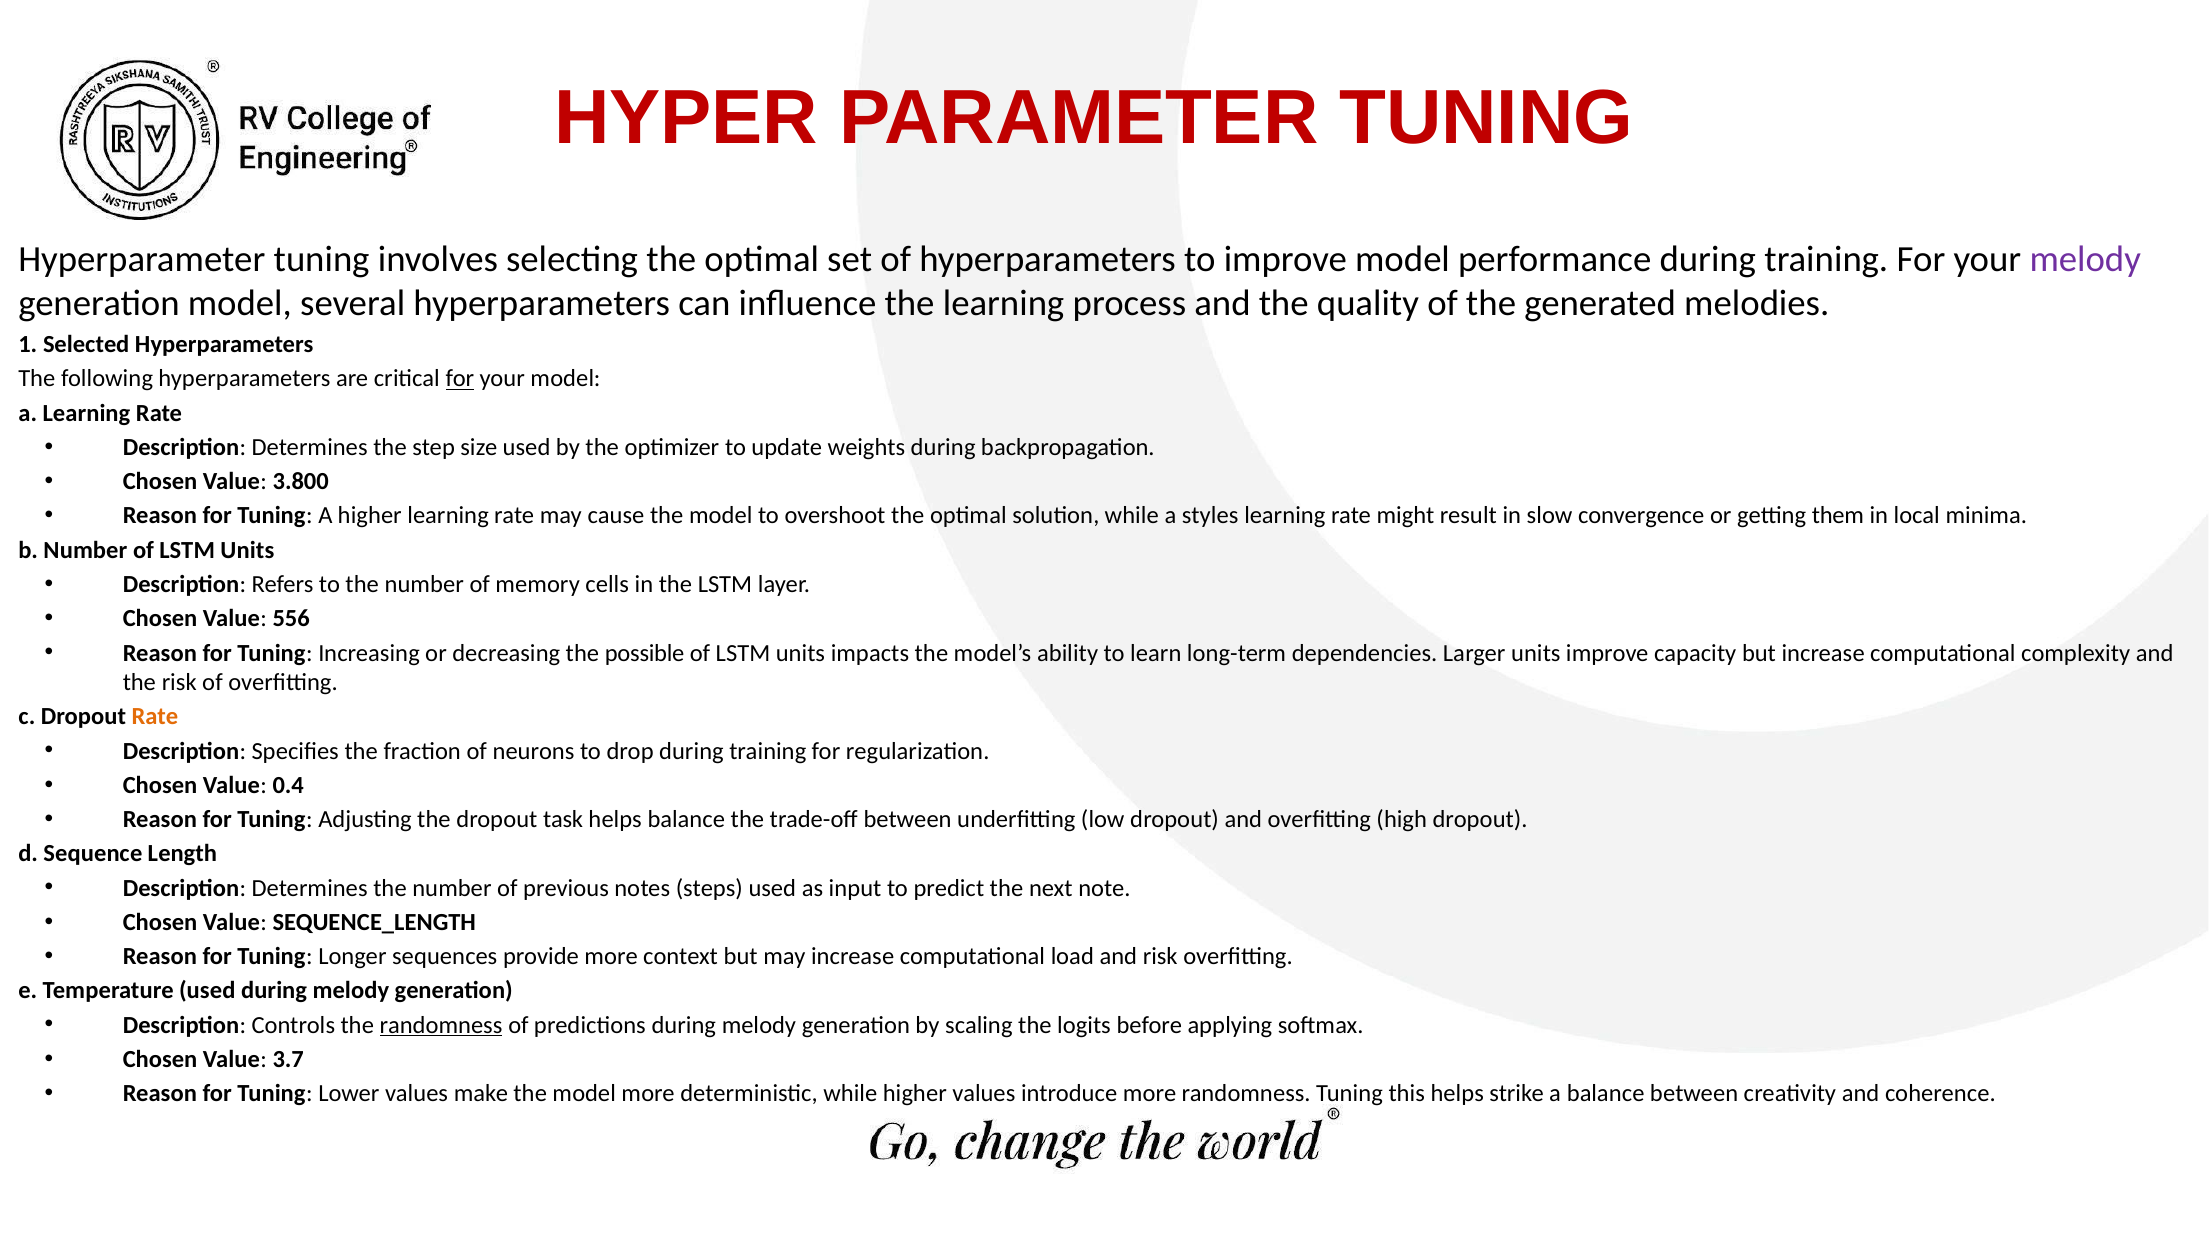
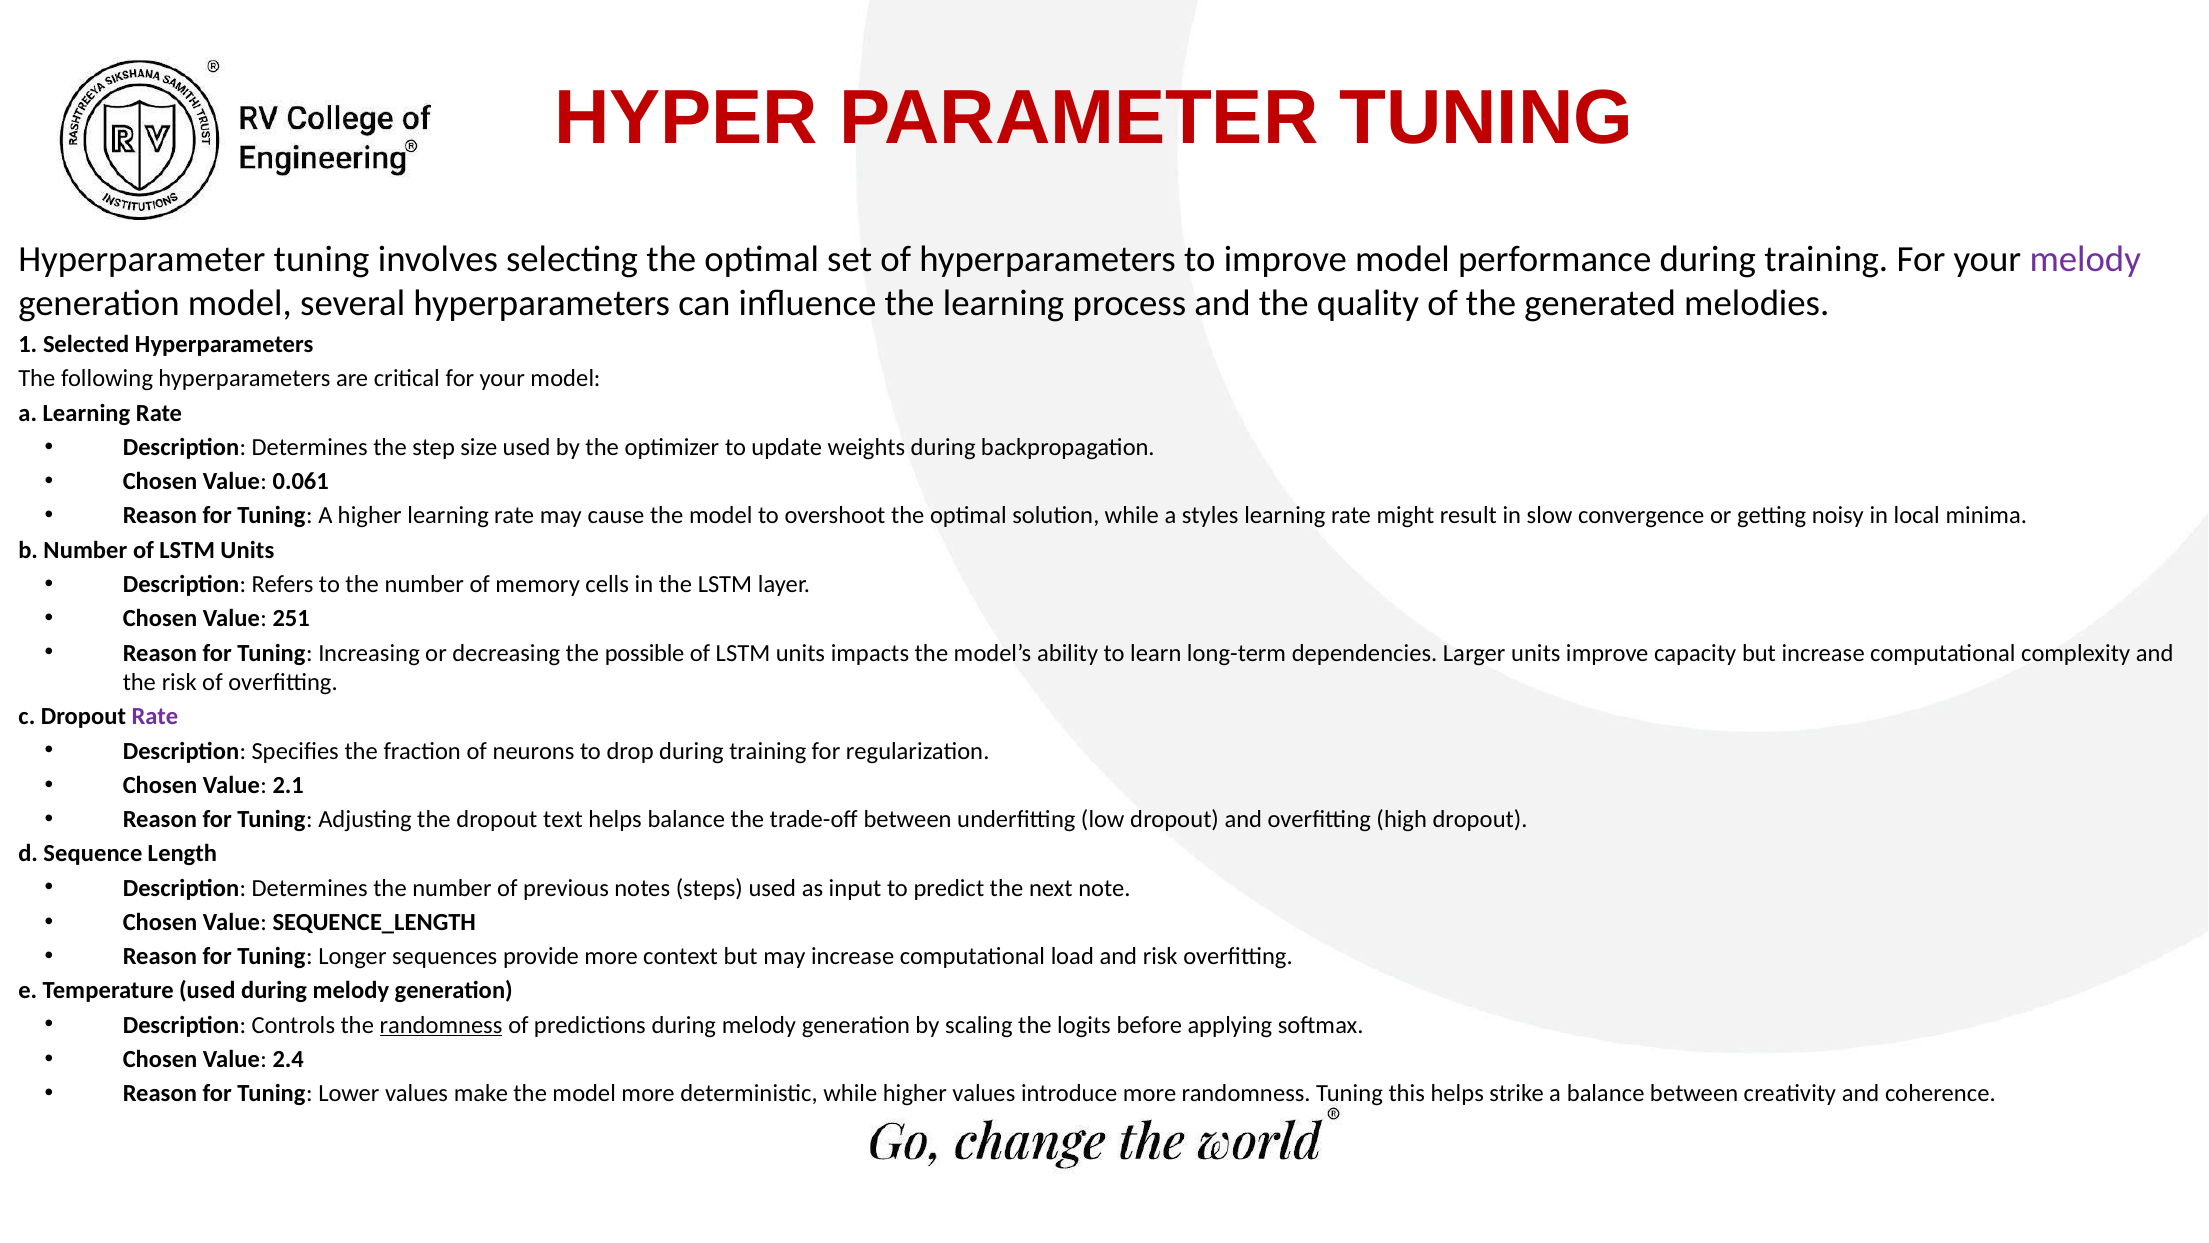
for at (460, 379) underline: present -> none
3.800: 3.800 -> 0.061
them: them -> noisy
556: 556 -> 251
Rate at (155, 716) colour: orange -> purple
0.4: 0.4 -> 2.1
task: task -> text
3.7: 3.7 -> 2.4
